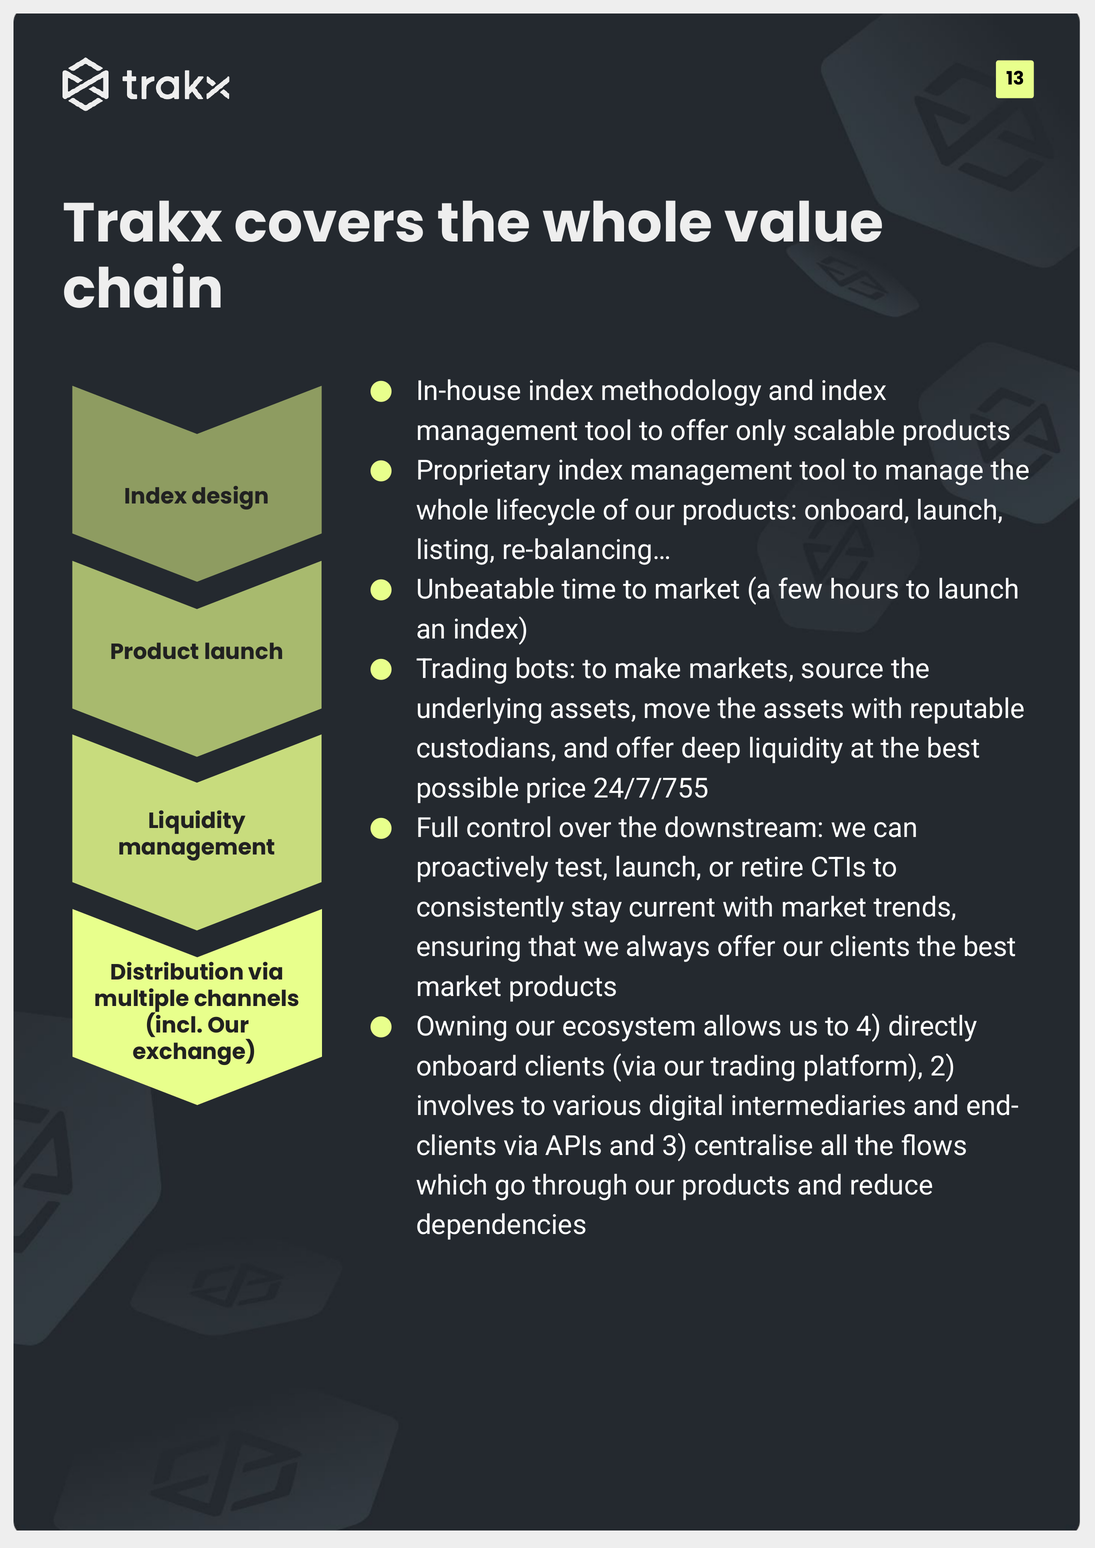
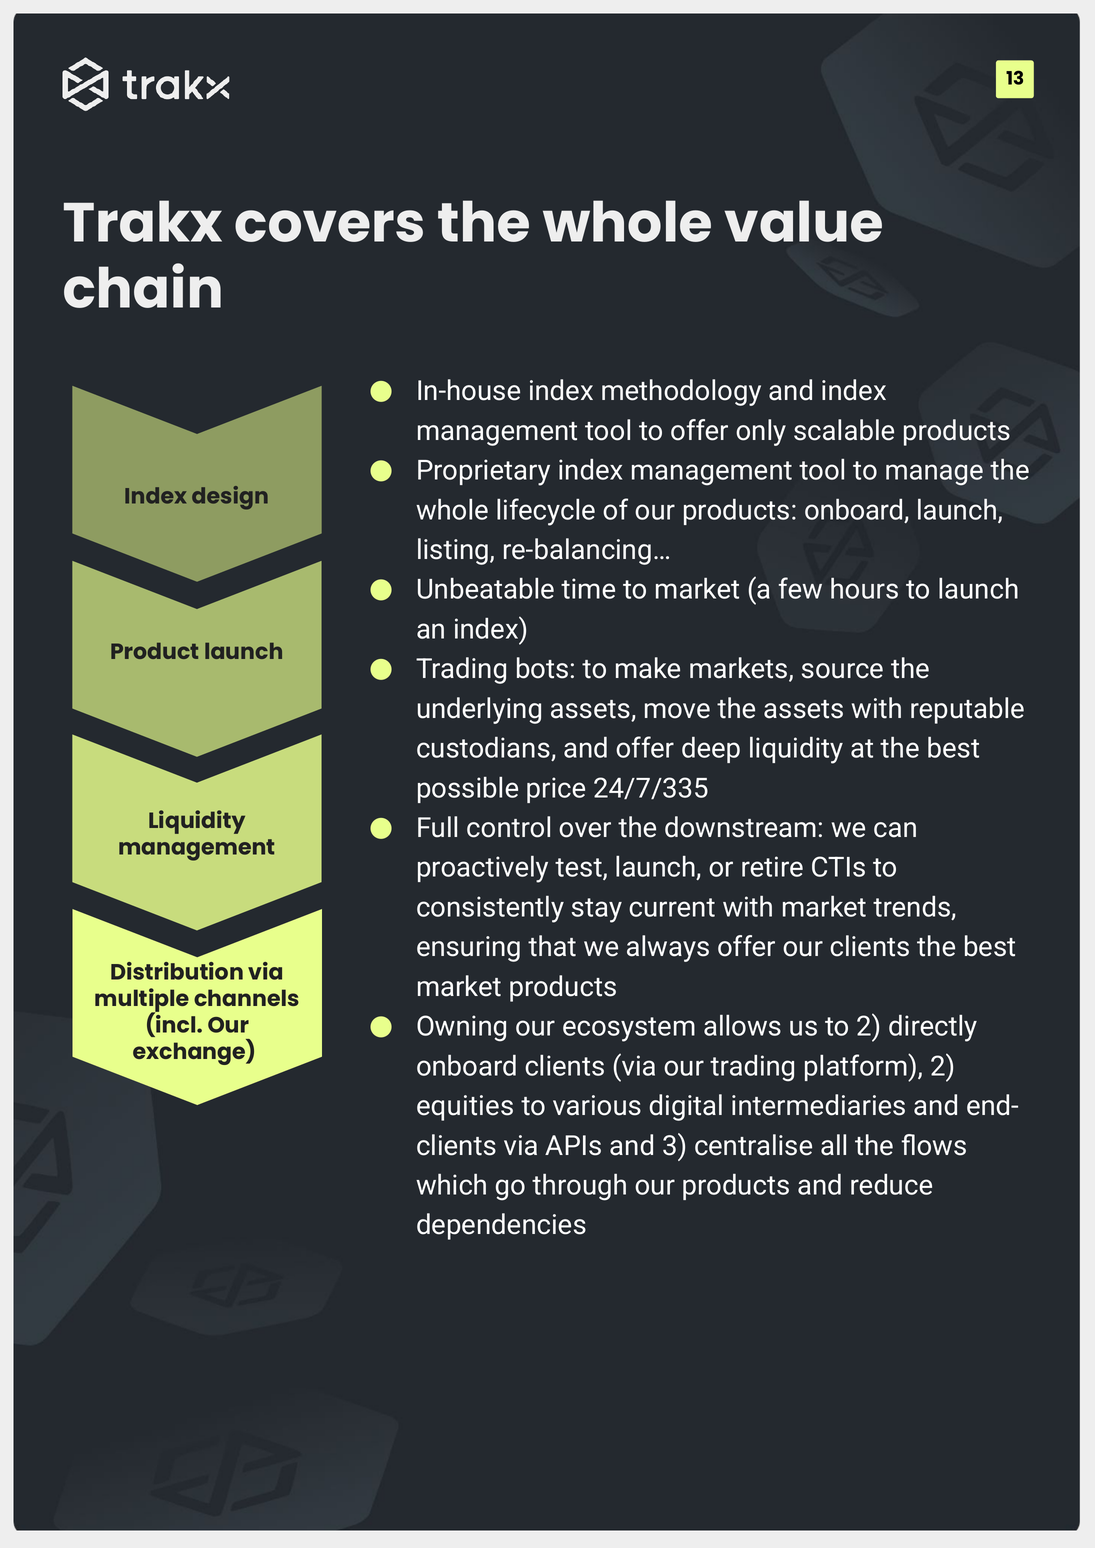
24/7/755: 24/7/755 -> 24/7/335
to 4: 4 -> 2
involves: involves -> equities
